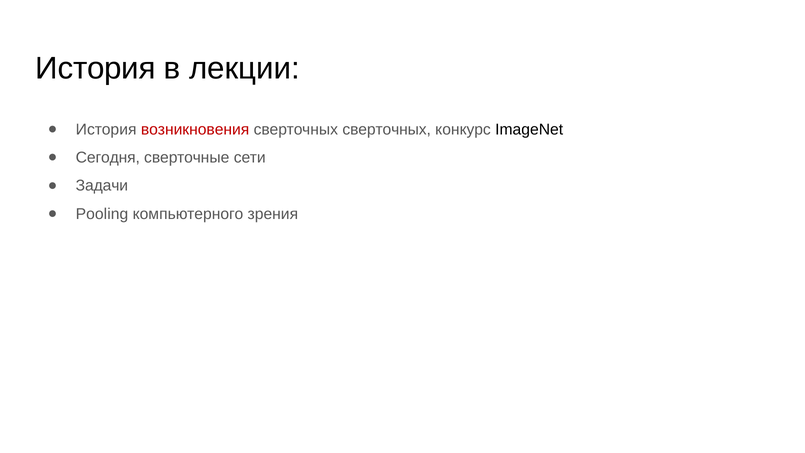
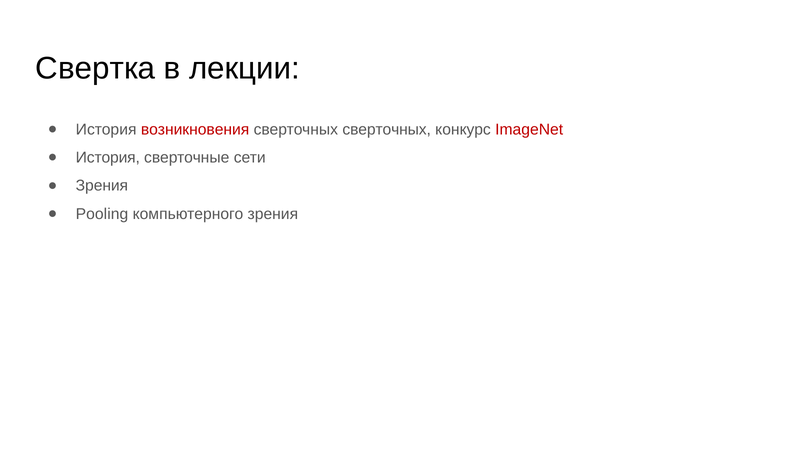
История at (96, 68): История -> Свертка
ImageNet colour: black -> red
Сегодня at (108, 158): Сегодня -> История
Задачи at (102, 186): Задачи -> Зрения
